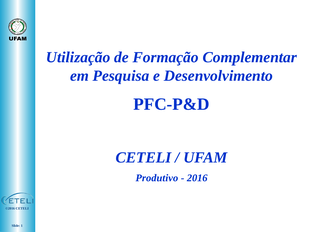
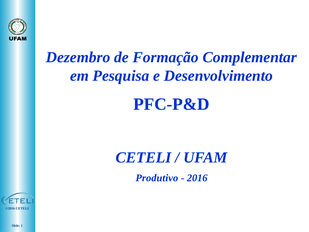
Utilização: Utilização -> Dezembro
